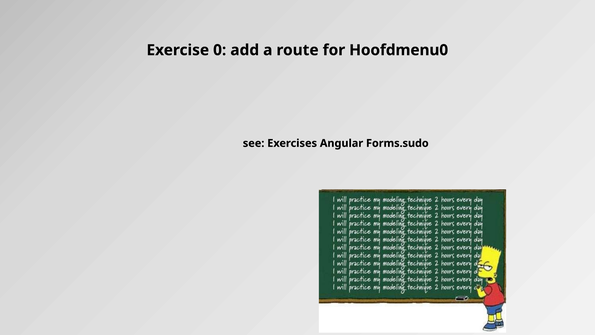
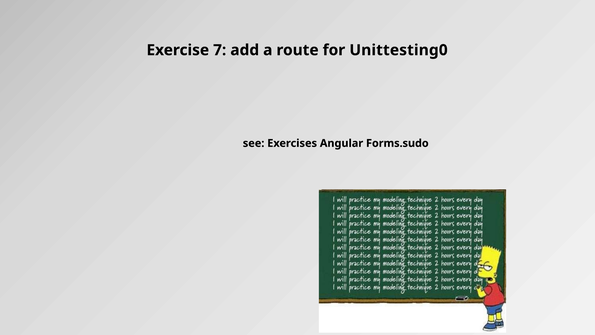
0: 0 -> 7
Hoofdmenu0: Hoofdmenu0 -> Unittesting0
